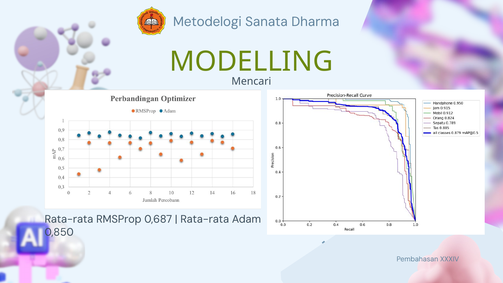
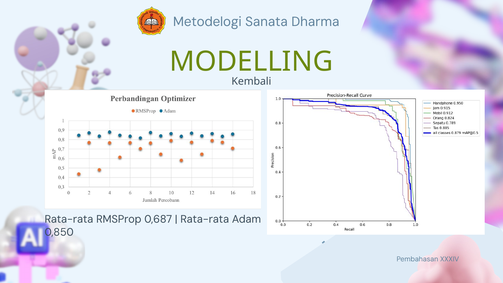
Mencari: Mencari -> Kembali
